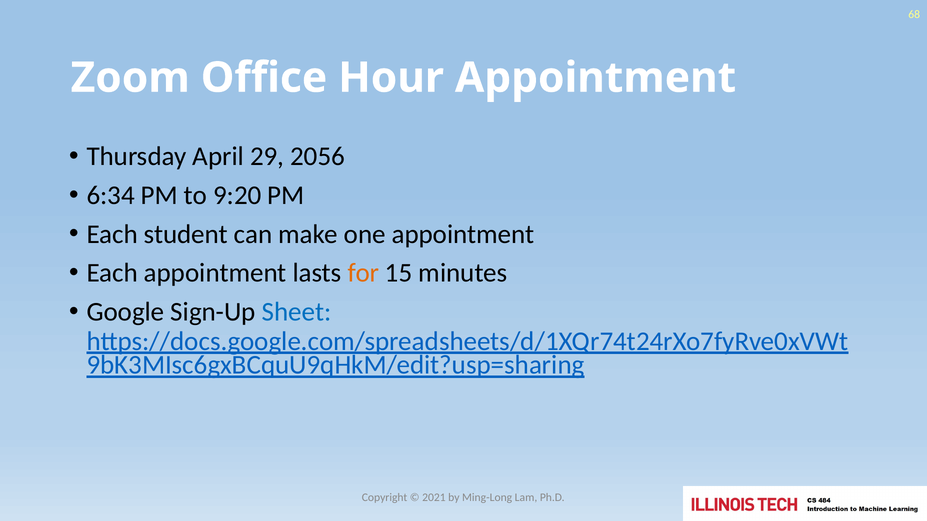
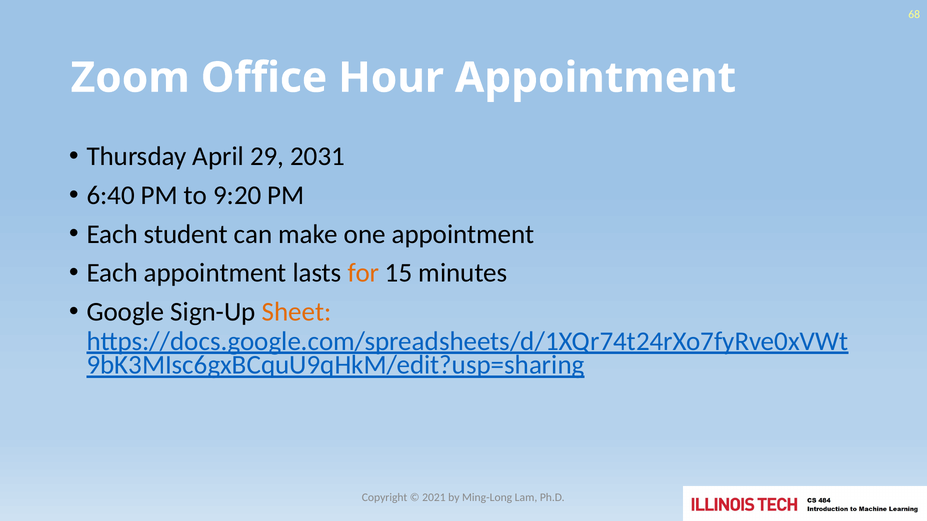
2056: 2056 -> 2031
6:34: 6:34 -> 6:40
Sheet colour: blue -> orange
